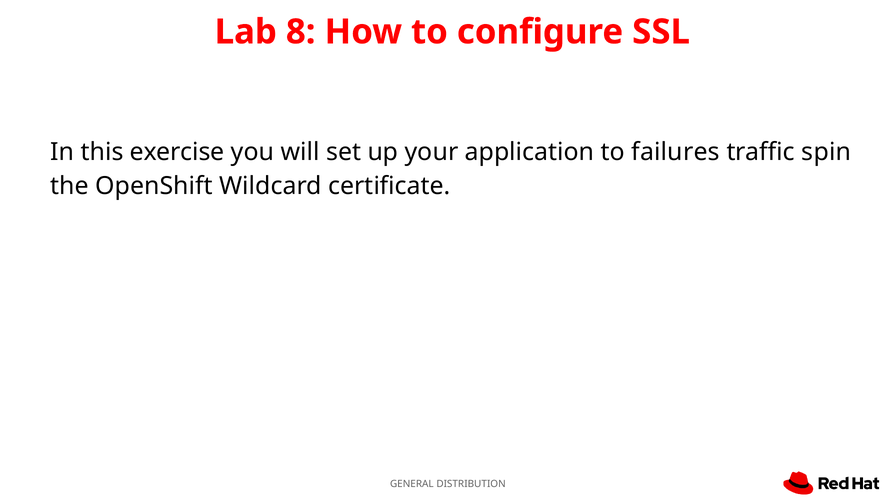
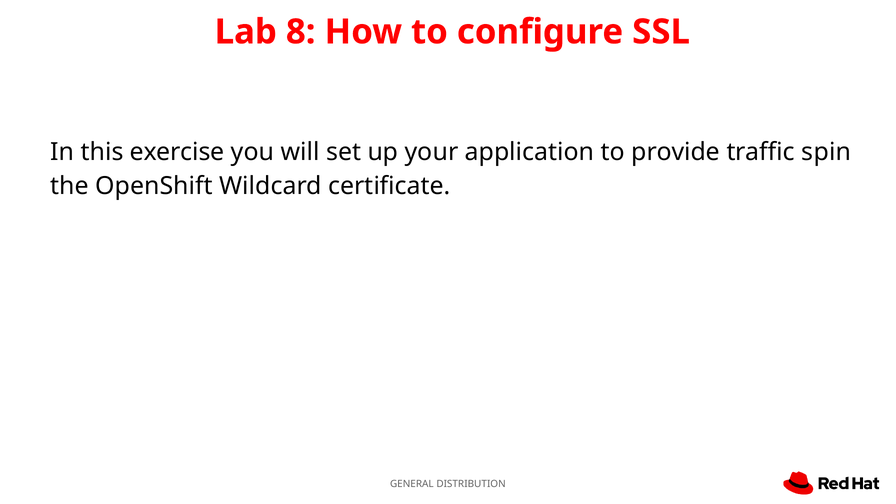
failures: failures -> provide
